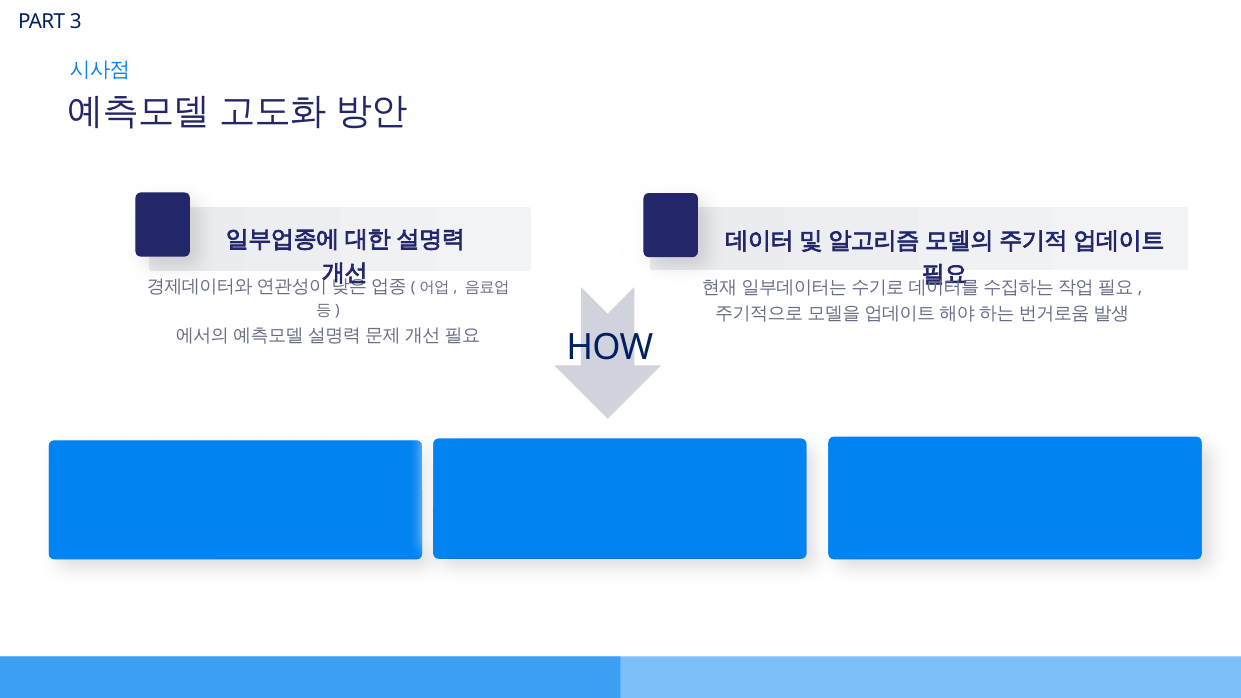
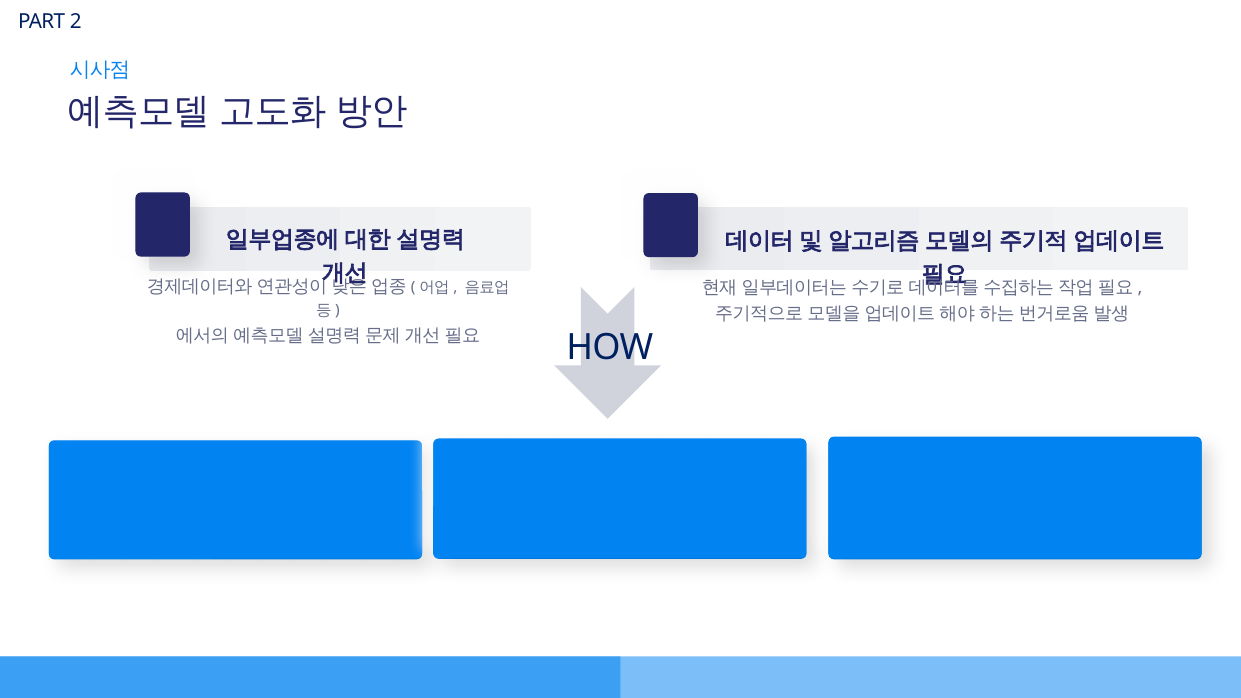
3: 3 -> 2
